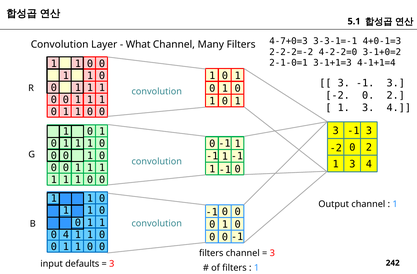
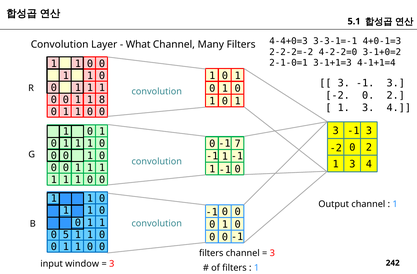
4-7+0=3: 4-7+0=3 -> 4-4+0=3
1 at (102, 100): 1 -> 8
1 at (238, 144): 1 -> 7
0 4: 4 -> 5
defaults: defaults -> window
